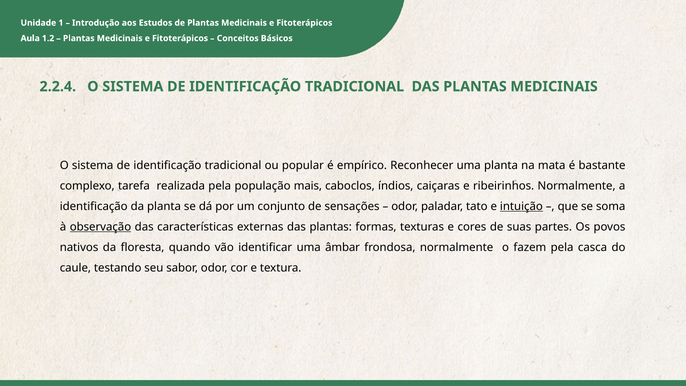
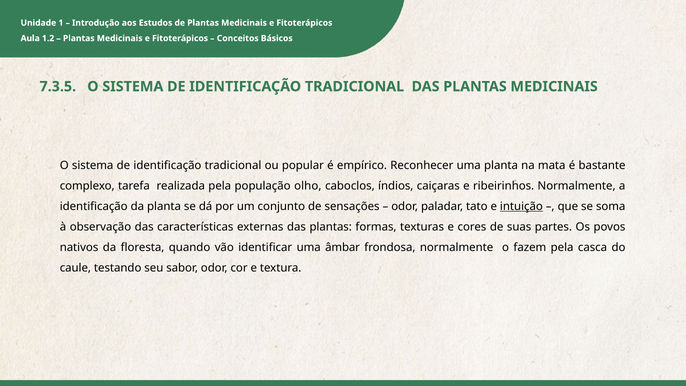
2.2.4: 2.2.4 -> 7.3.5
mais: mais -> olho
observação underline: present -> none
